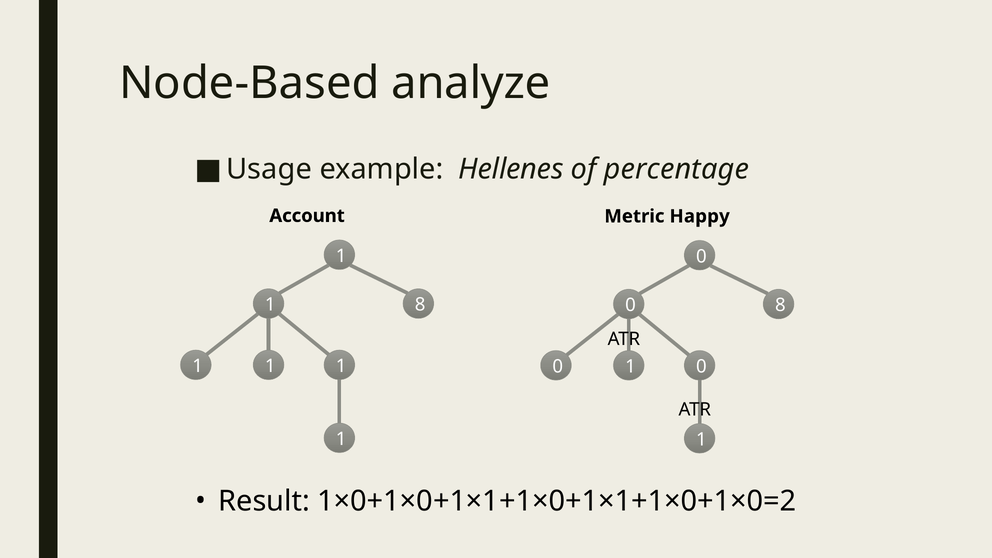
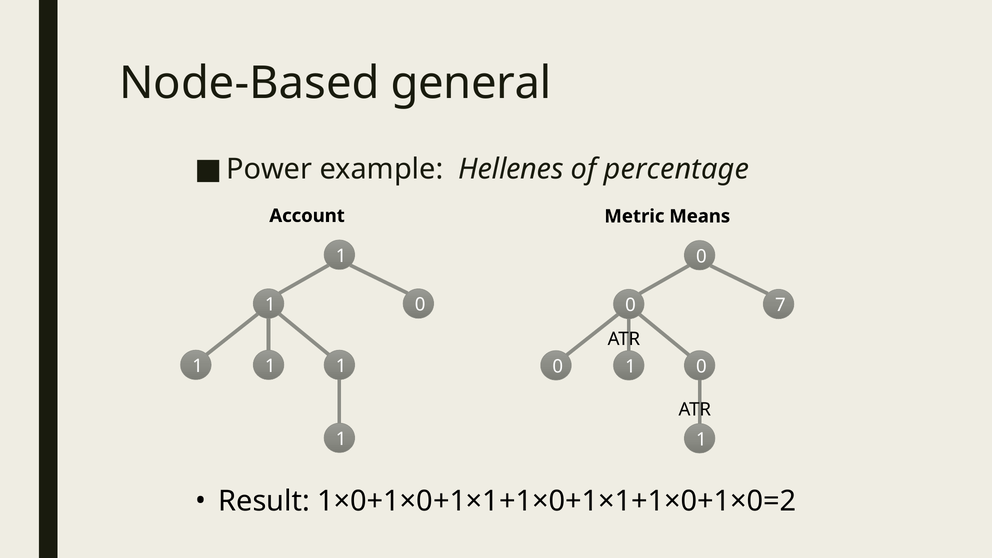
analyze: analyze -> general
Usage: Usage -> Power
Happy: Happy -> Means
8 at (420, 305): 8 -> 0
0 8: 8 -> 7
